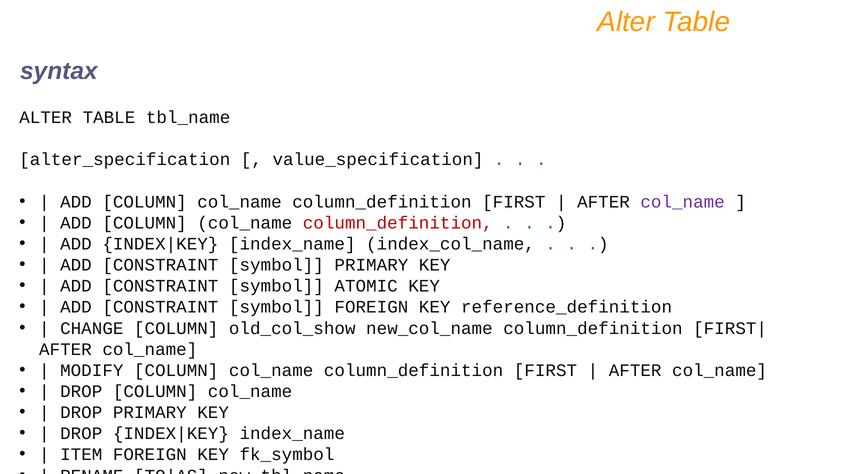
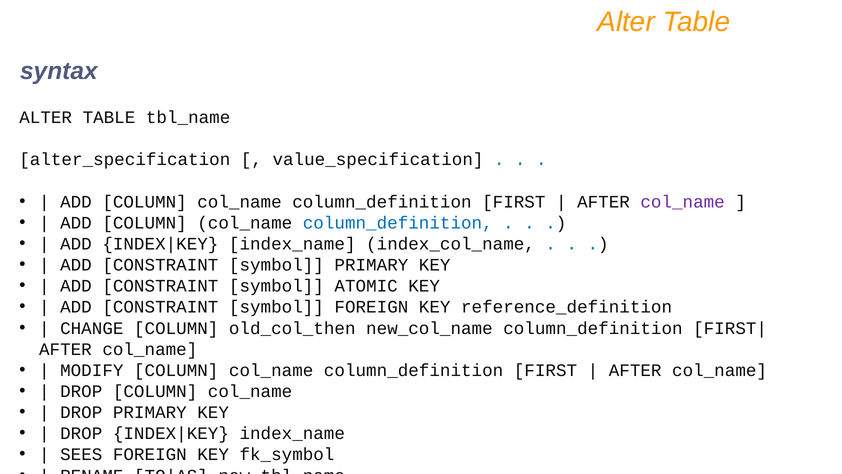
column_definition at (398, 223) colour: red -> blue
old_col_show: old_col_show -> old_col_then
ITEM: ITEM -> SEES
